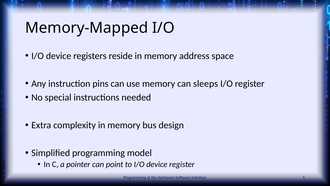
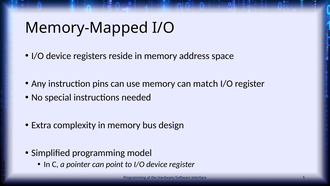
sleeps: sleeps -> match
